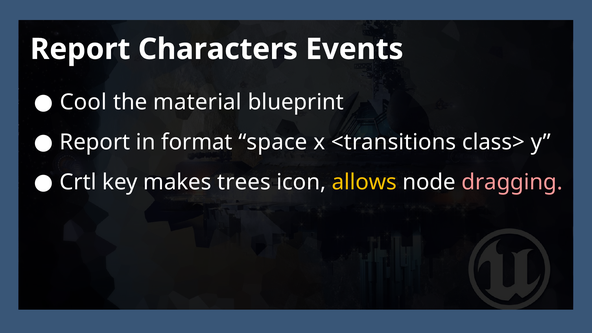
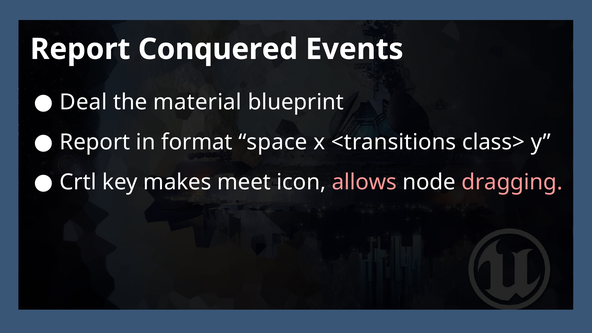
Characters: Characters -> Conquered
Cool: Cool -> Deal
trees: trees -> meet
allows colour: yellow -> pink
